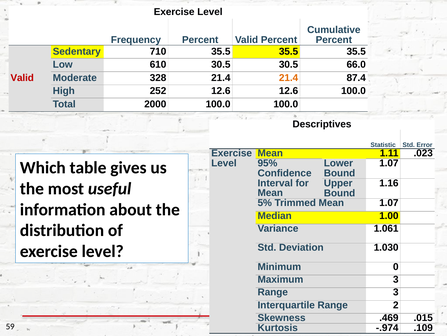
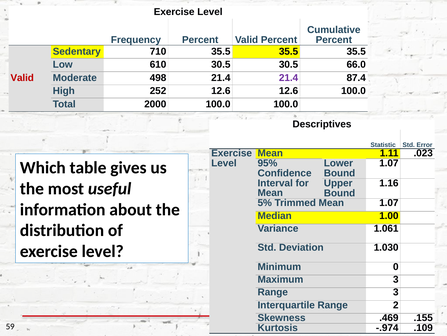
328: 328 -> 498
21.4 at (289, 78) colour: orange -> purple
.015: .015 -> .155
